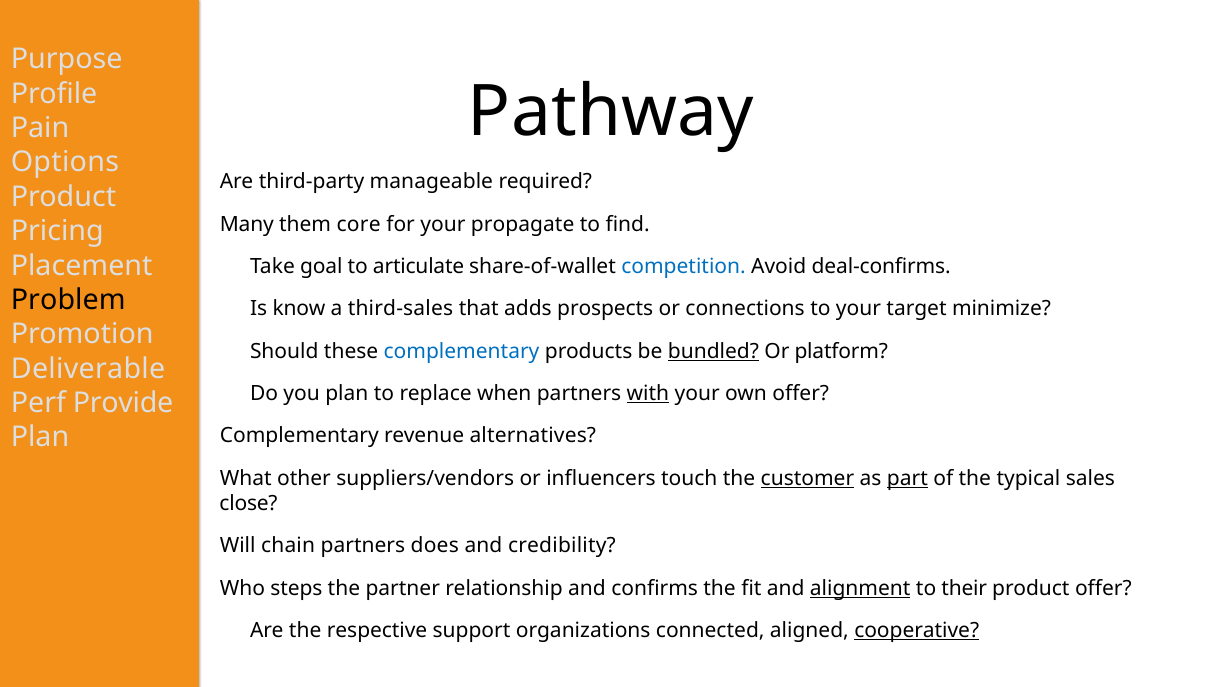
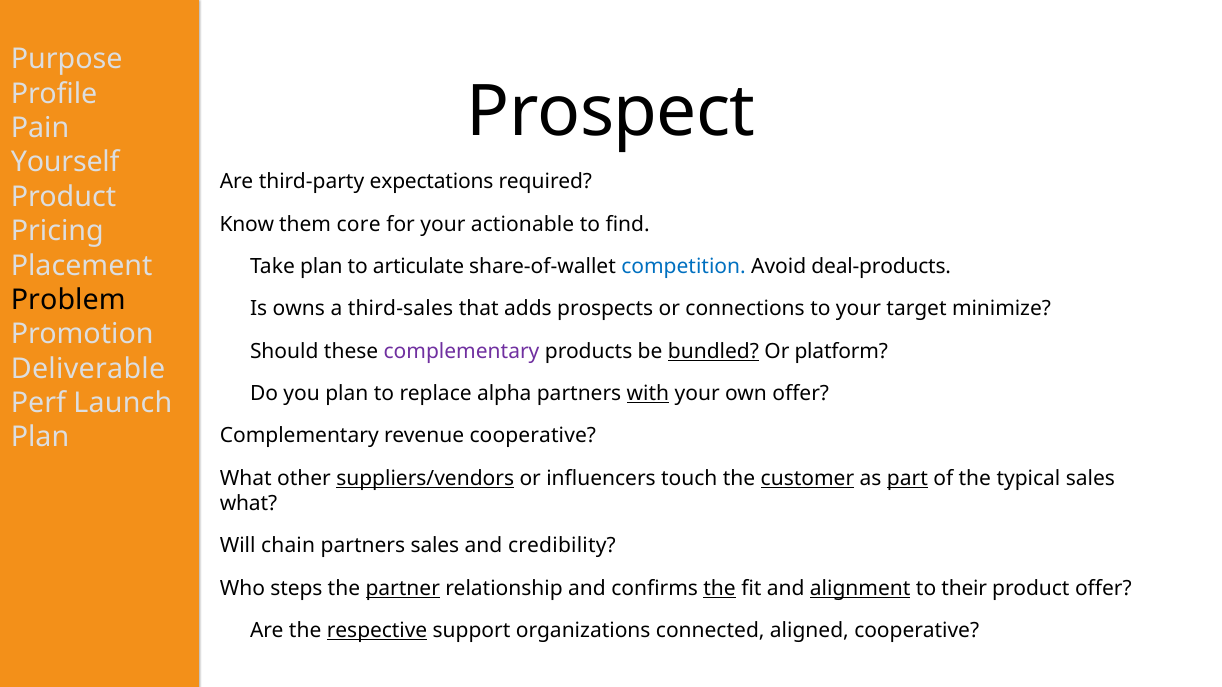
Pathway: Pathway -> Prospect
Options: Options -> Yourself
manageable: manageable -> expectations
Many: Many -> Know
propagate: propagate -> actionable
Take goal: goal -> plan
deal-confirms: deal-confirms -> deal-products
know: know -> owns
complementary at (462, 351) colour: blue -> purple
when: when -> alpha
Provide: Provide -> Launch
revenue alternatives: alternatives -> cooperative
suppliers/vendors underline: none -> present
close at (249, 504): close -> what
partners does: does -> sales
partner underline: none -> present
the at (720, 589) underline: none -> present
respective underline: none -> present
cooperative at (917, 631) underline: present -> none
